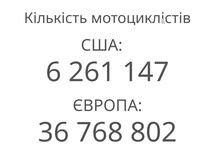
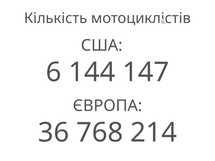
261: 261 -> 144
802: 802 -> 214
